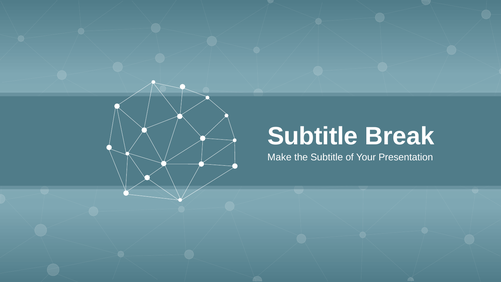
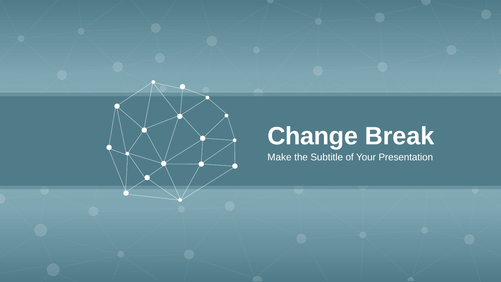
Subtitle at (313, 136): Subtitle -> Change
